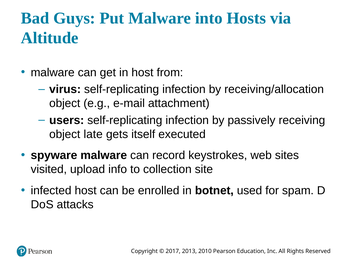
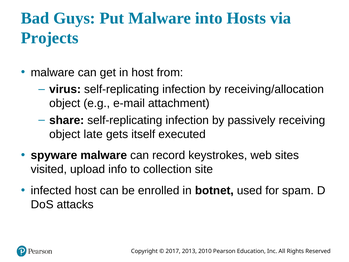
Altitude: Altitude -> Projects
users: users -> share
